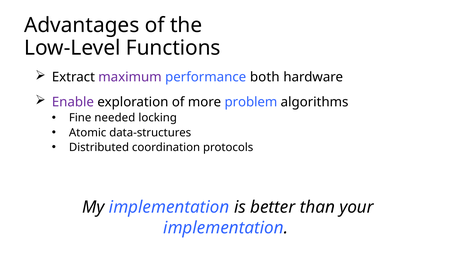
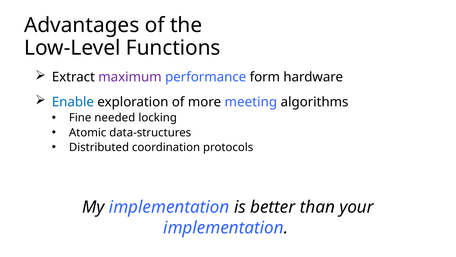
both: both -> form
Enable colour: purple -> blue
problem: problem -> meeting
